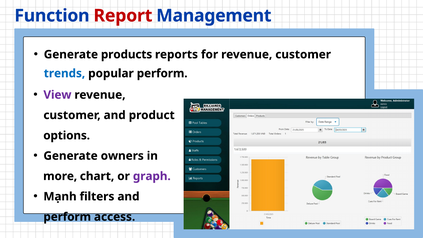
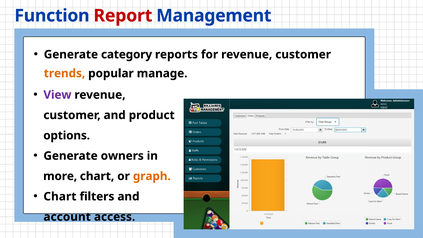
products: products -> category
trends colour: blue -> orange
popular perform: perform -> manage
graph colour: purple -> orange
Mạnh at (60, 196): Mạnh -> Chart
perform at (67, 217): perform -> account
